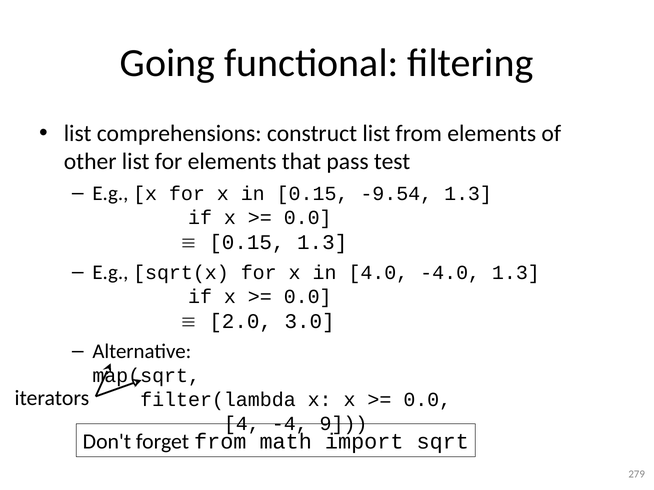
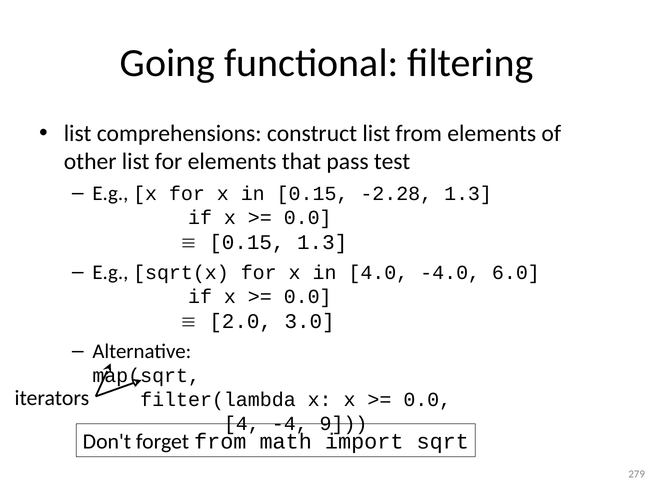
-9.54: -9.54 -> -2.28
-4.0 1.3: 1.3 -> 6.0
